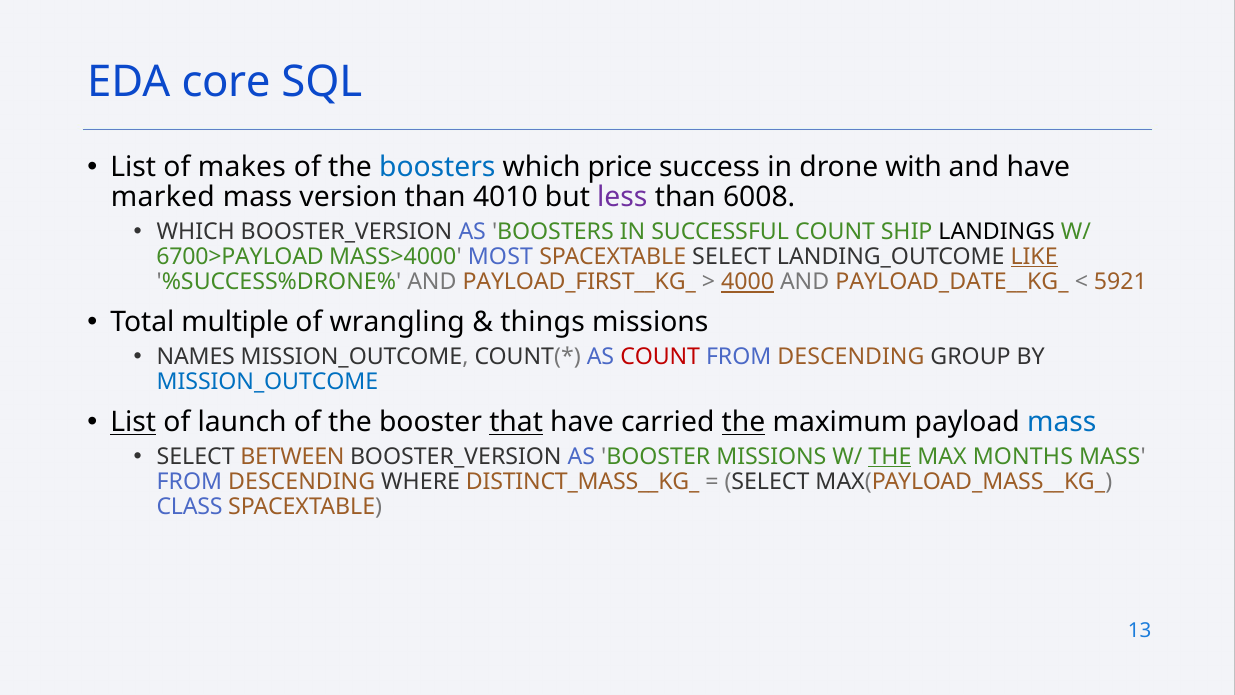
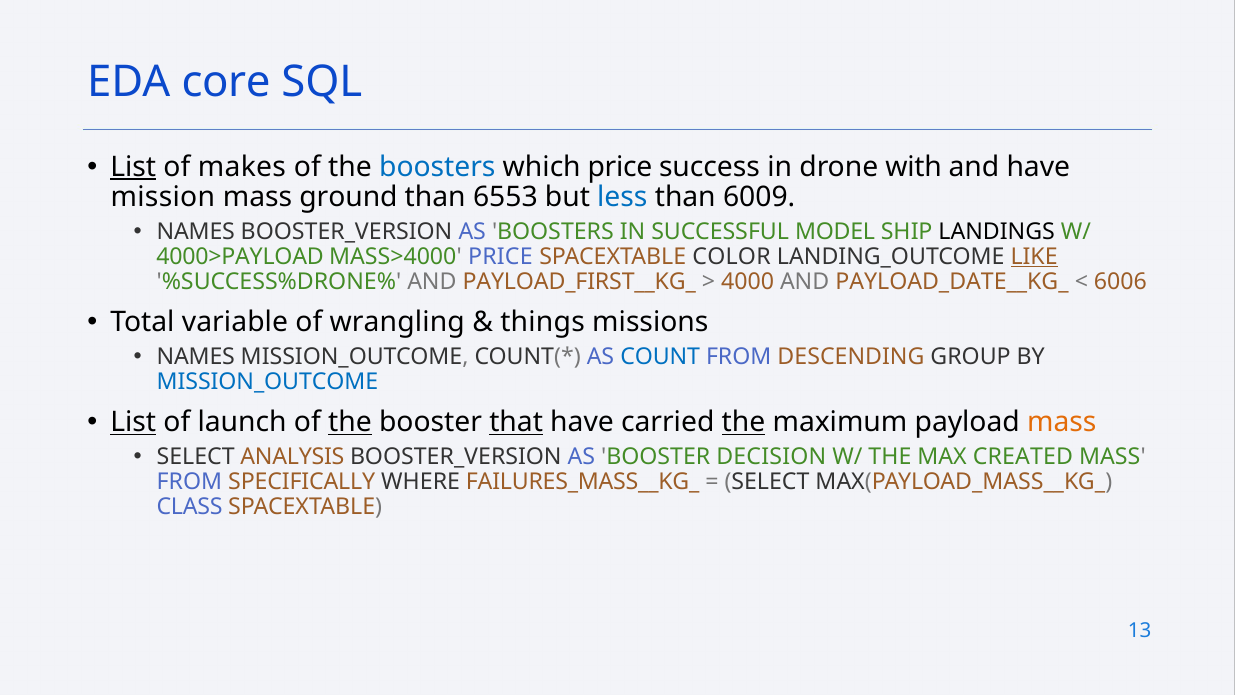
List at (133, 167) underline: none -> present
marked: marked -> mission
version: version -> ground
4010: 4010 -> 6553
less colour: purple -> blue
6008: 6008 -> 6009
WHICH at (196, 232): WHICH -> NAMES
SUCCESSFUL COUNT: COUNT -> MODEL
6700>PAYLOAD: 6700>PAYLOAD -> 4000>PAYLOAD
MASS>4000 MOST: MOST -> PRICE
SPACEXTABLE SELECT: SELECT -> COLOR
4000 underline: present -> none
5921: 5921 -> 6006
multiple: multiple -> variable
COUNT at (660, 357) colour: red -> blue
the at (350, 422) underline: none -> present
mass at (1062, 422) colour: blue -> orange
BETWEEN: BETWEEN -> ANALYSIS
BOOSTER MISSIONS: MISSIONS -> DECISION
THE at (890, 456) underline: present -> none
MONTHS: MONTHS -> CREATED
DESCENDING at (302, 481): DESCENDING -> SPECIFICALLY
DISTINCT_MASS__KG_: DISTINCT_MASS__KG_ -> FAILURES_MASS__KG_
